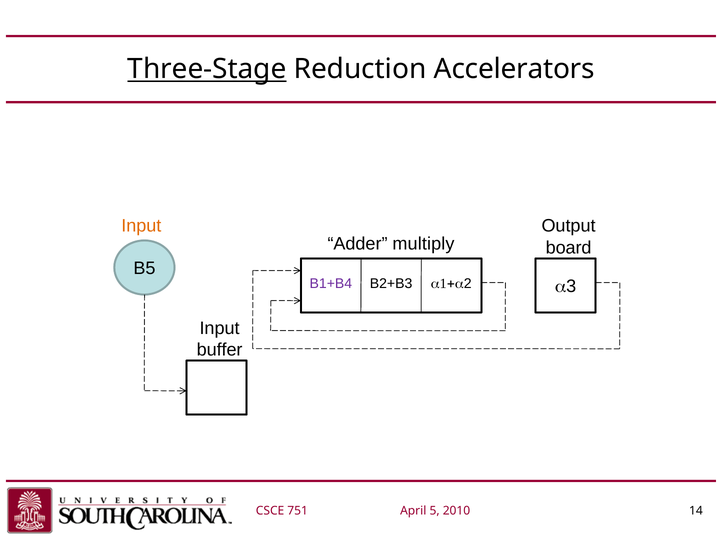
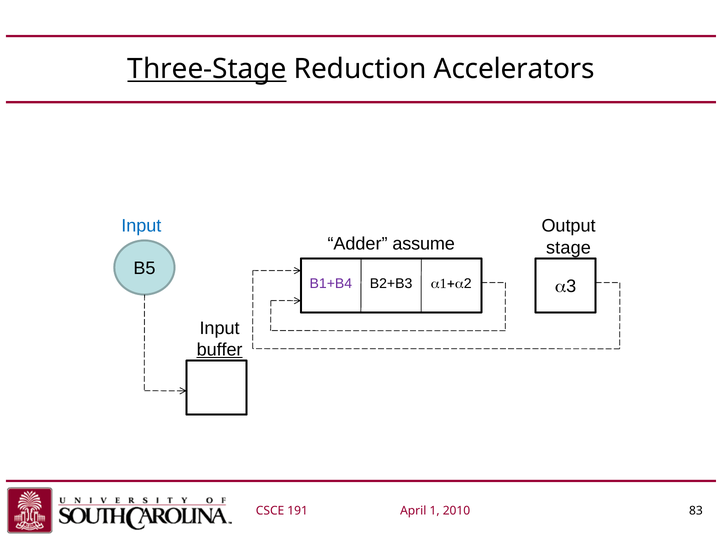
Input at (141, 226) colour: orange -> blue
multiply: multiply -> assume
board: board -> stage
buffer underline: none -> present
751: 751 -> 191
5: 5 -> 1
14: 14 -> 83
